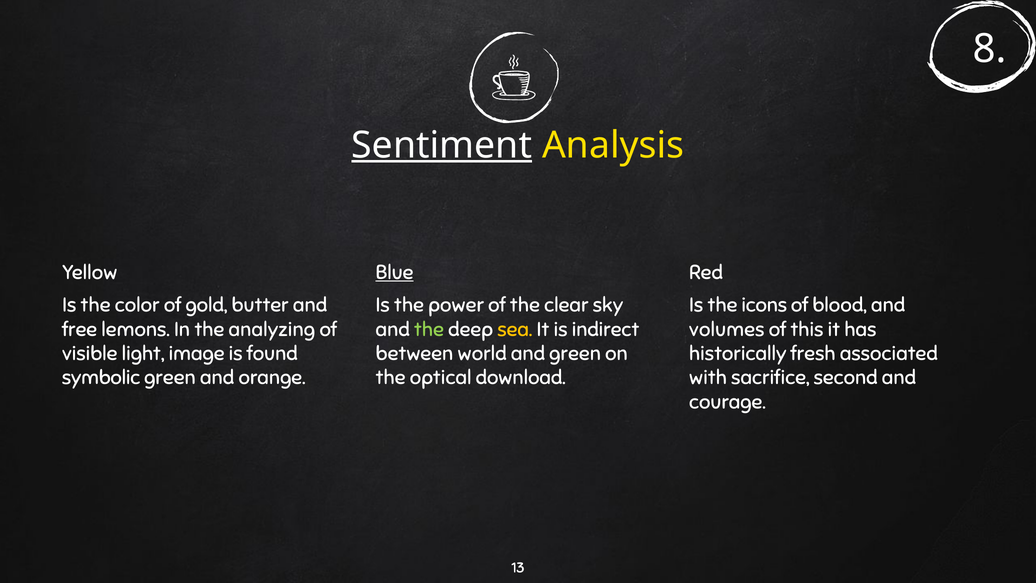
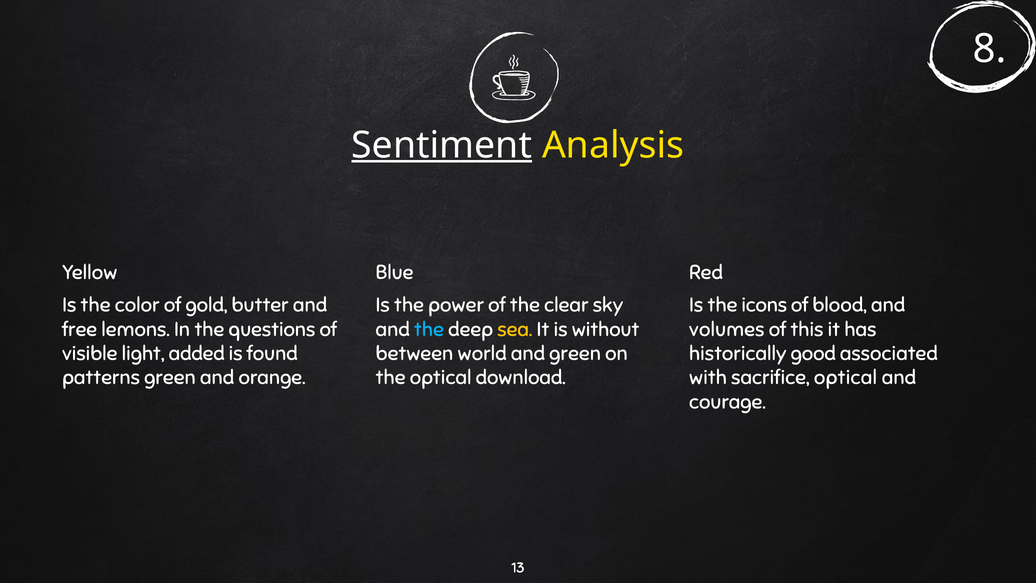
Blue underline: present -> none
analyzing: analyzing -> questions
the at (429, 329) colour: light green -> light blue
indirect: indirect -> without
image: image -> added
fresh: fresh -> good
symbolic: symbolic -> patterns
sacrifice second: second -> optical
